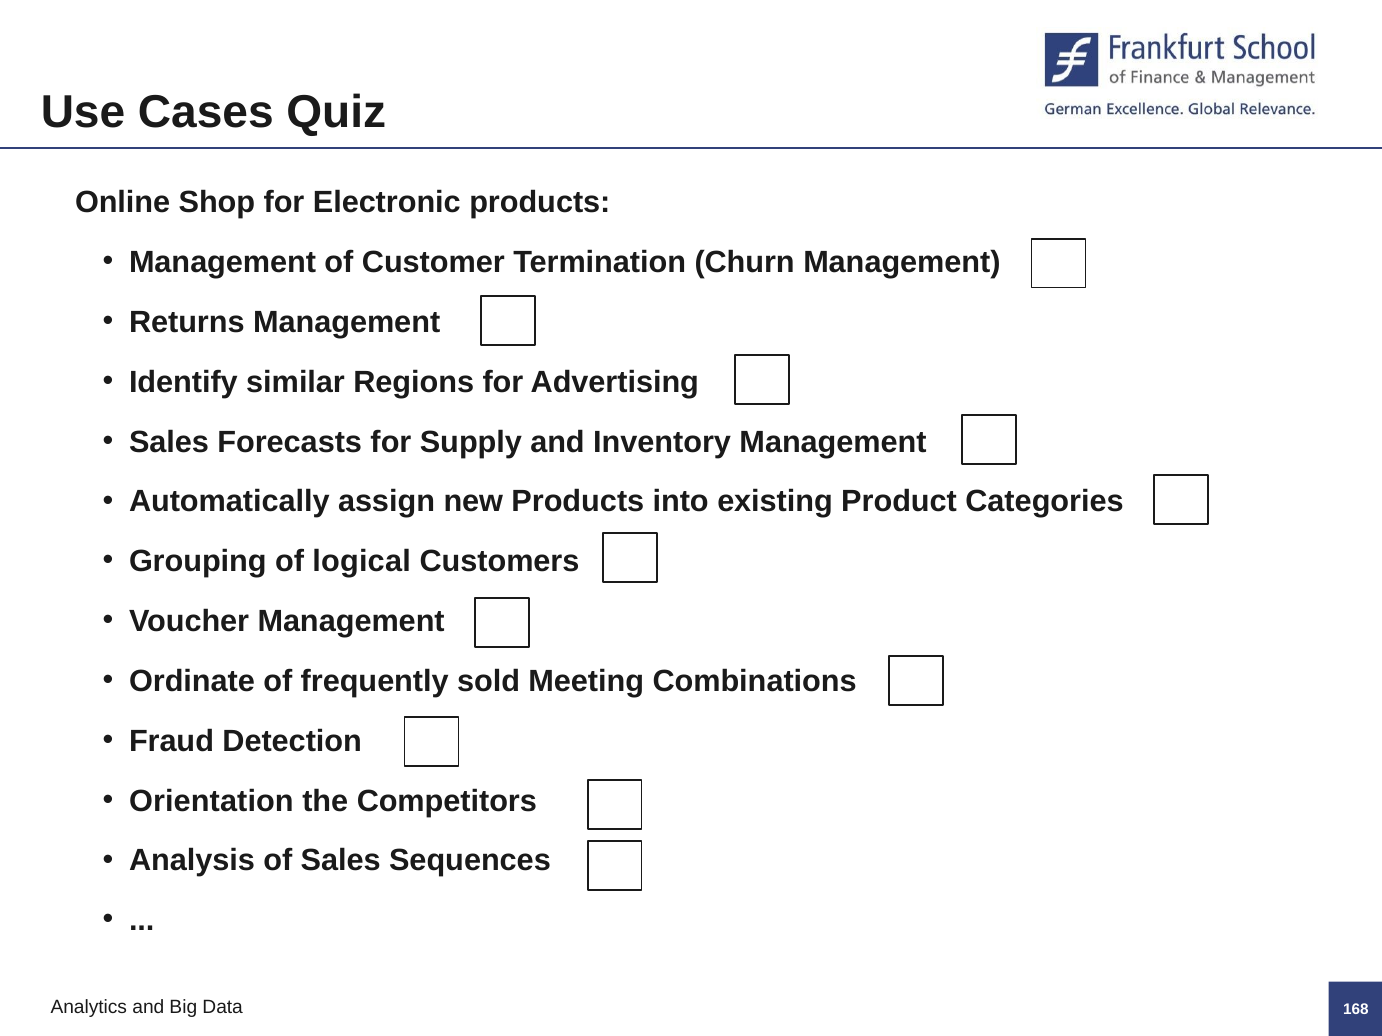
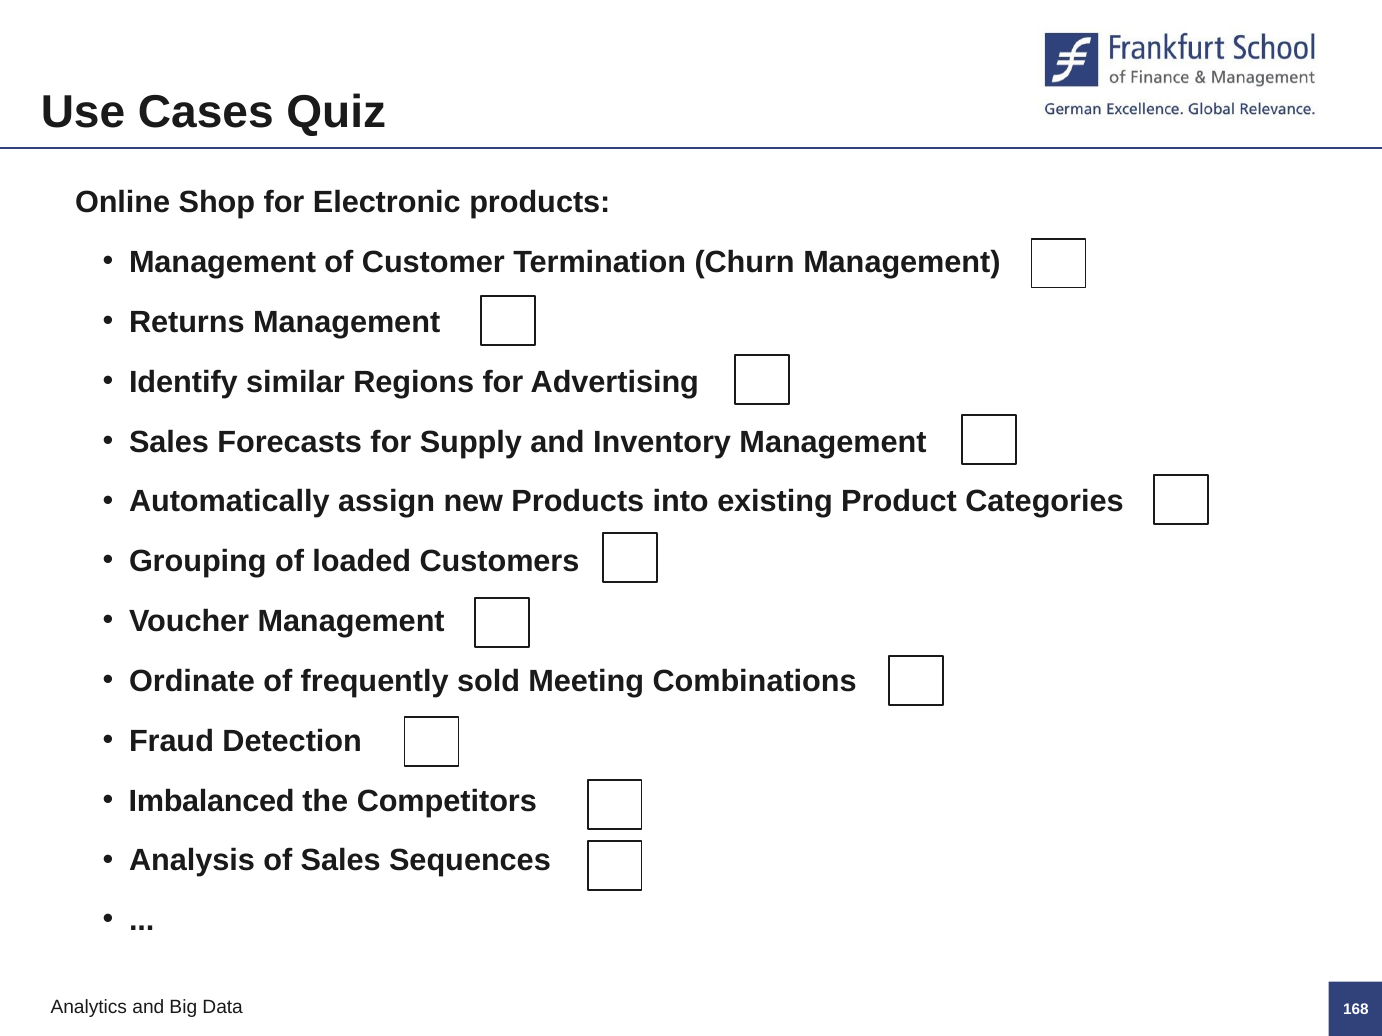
logical: logical -> loaded
Orientation: Orientation -> Imbalanced
